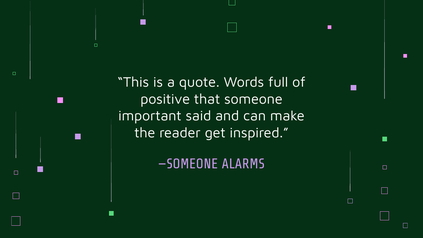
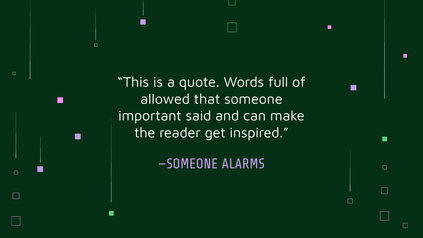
positive: positive -> allowed
